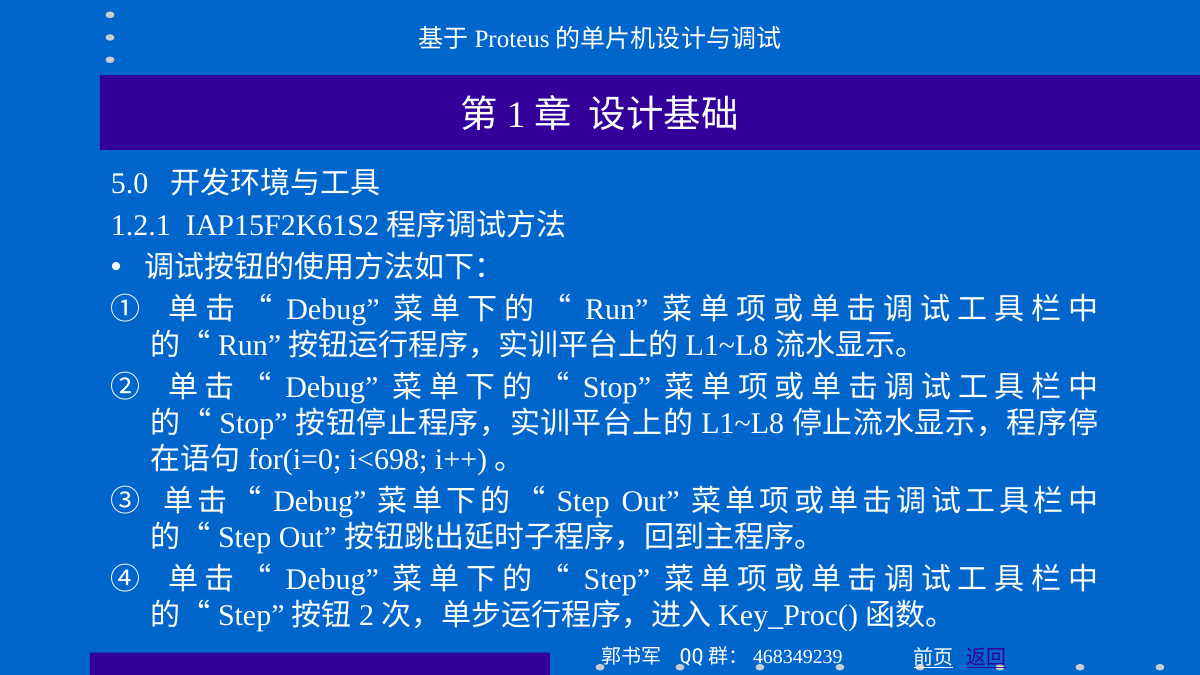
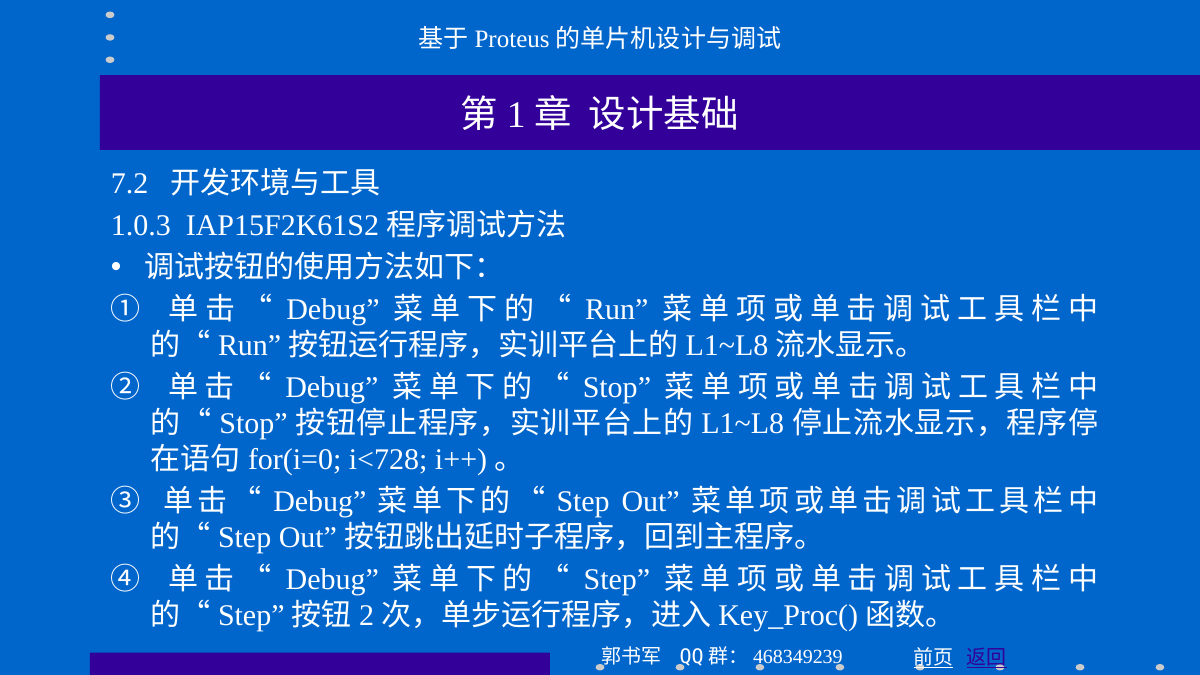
5.0: 5.0 -> 7.2
1.2.1: 1.2.1 -> 1.0.3
i<698: i<698 -> i<728
